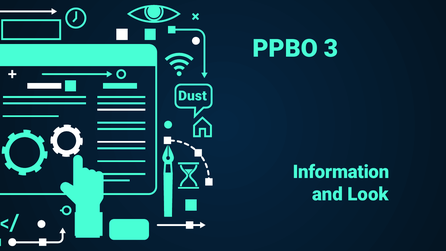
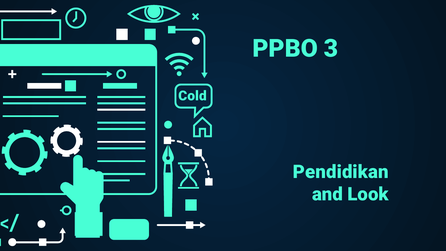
Dust: Dust -> Cold
Information: Information -> Pendidikan
